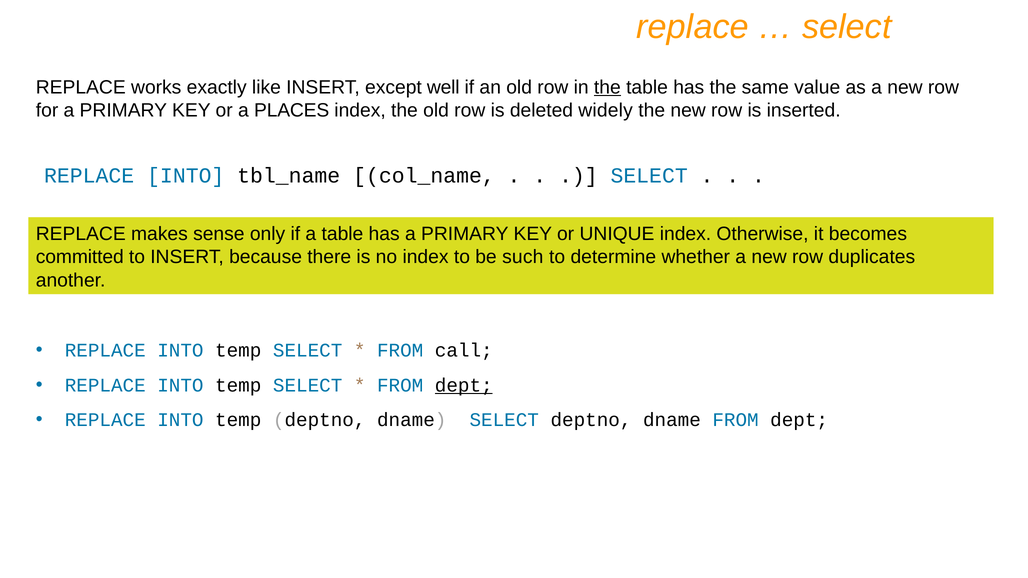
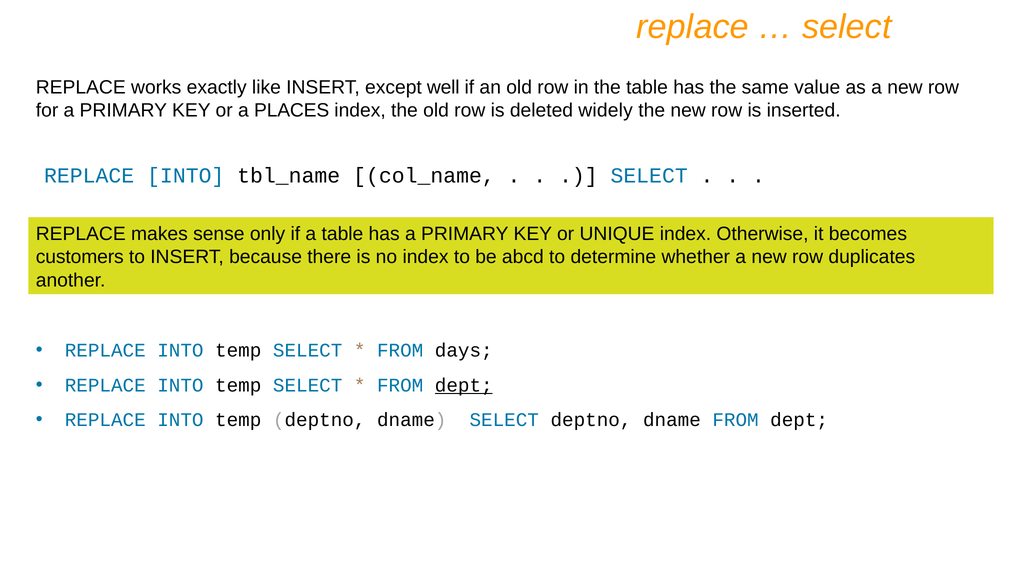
the at (607, 87) underline: present -> none
committed: committed -> customers
such: such -> abcd
call: call -> days
